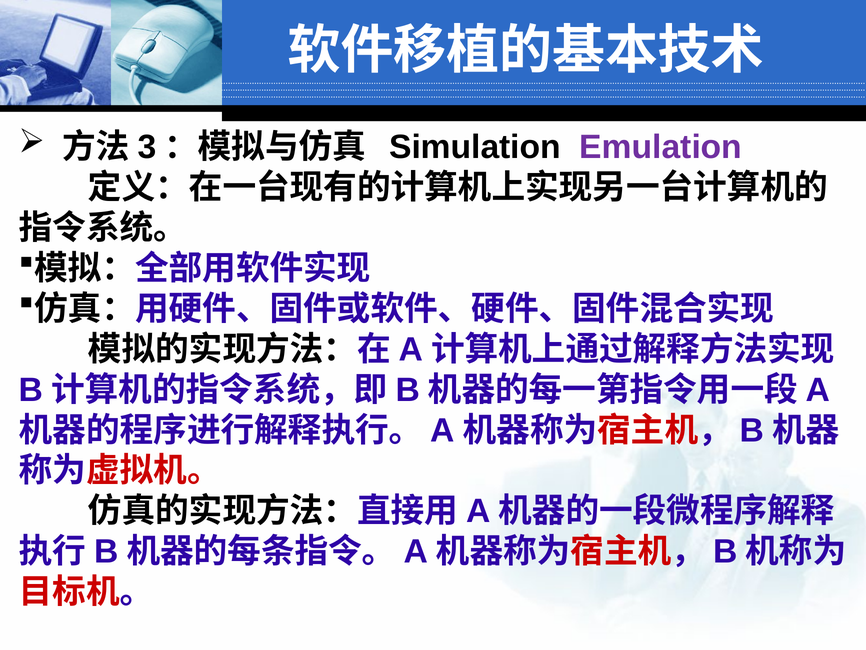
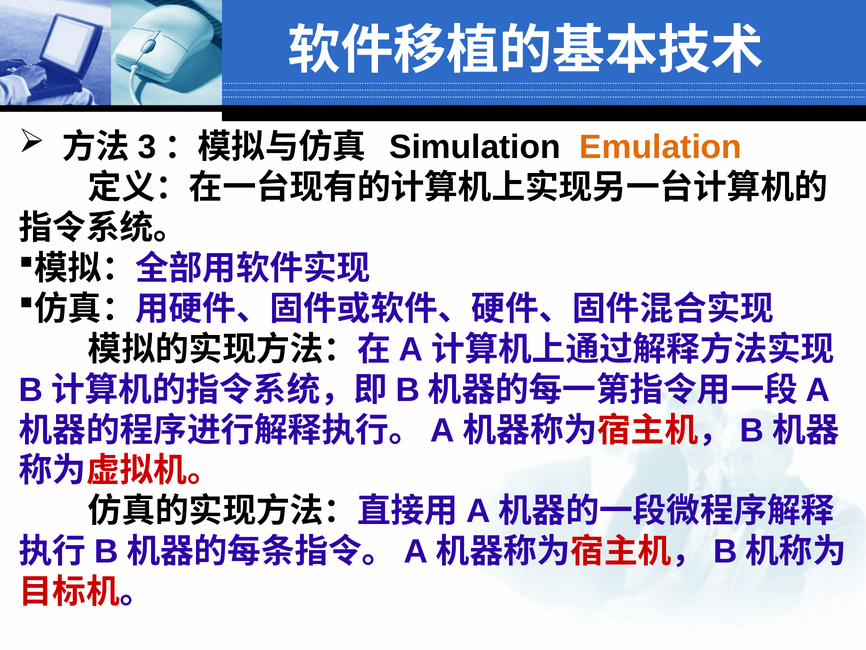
Emulation colour: purple -> orange
